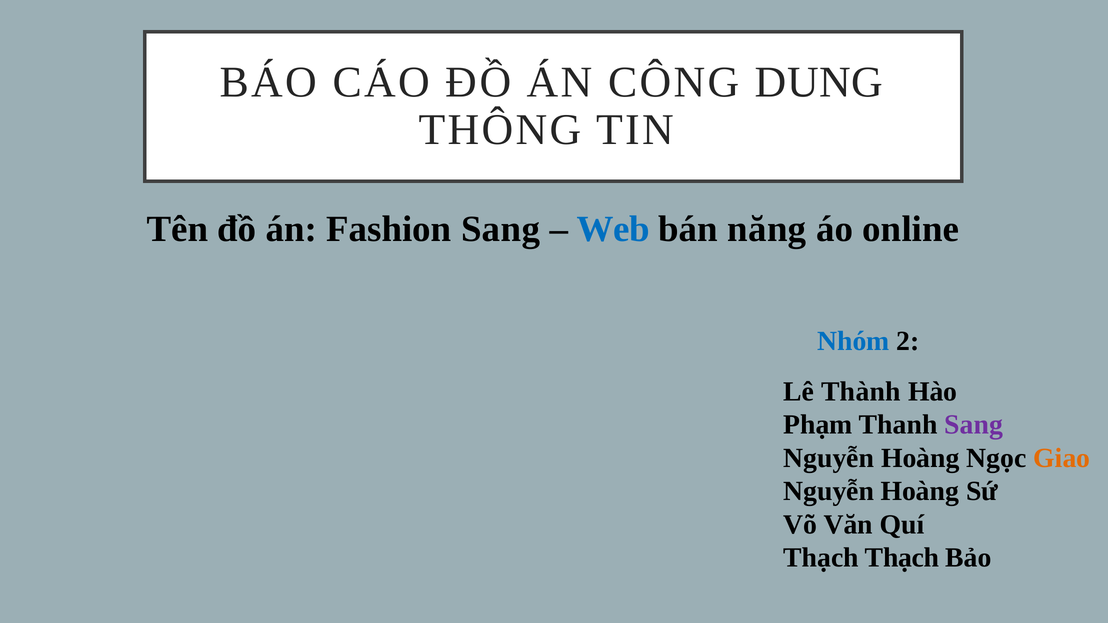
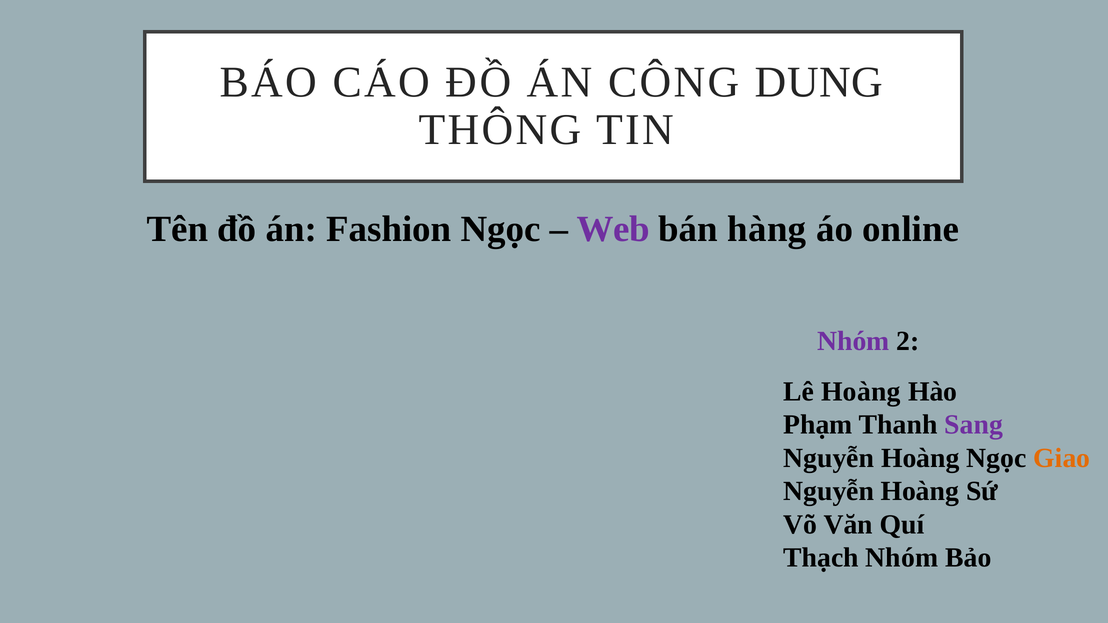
Fashion Sang: Sang -> Ngọc
Web colour: blue -> purple
năng: năng -> hàng
Nhóm at (853, 341) colour: blue -> purple
Lê Thành: Thành -> Hoàng
Thạch Thạch: Thạch -> Nhóm
